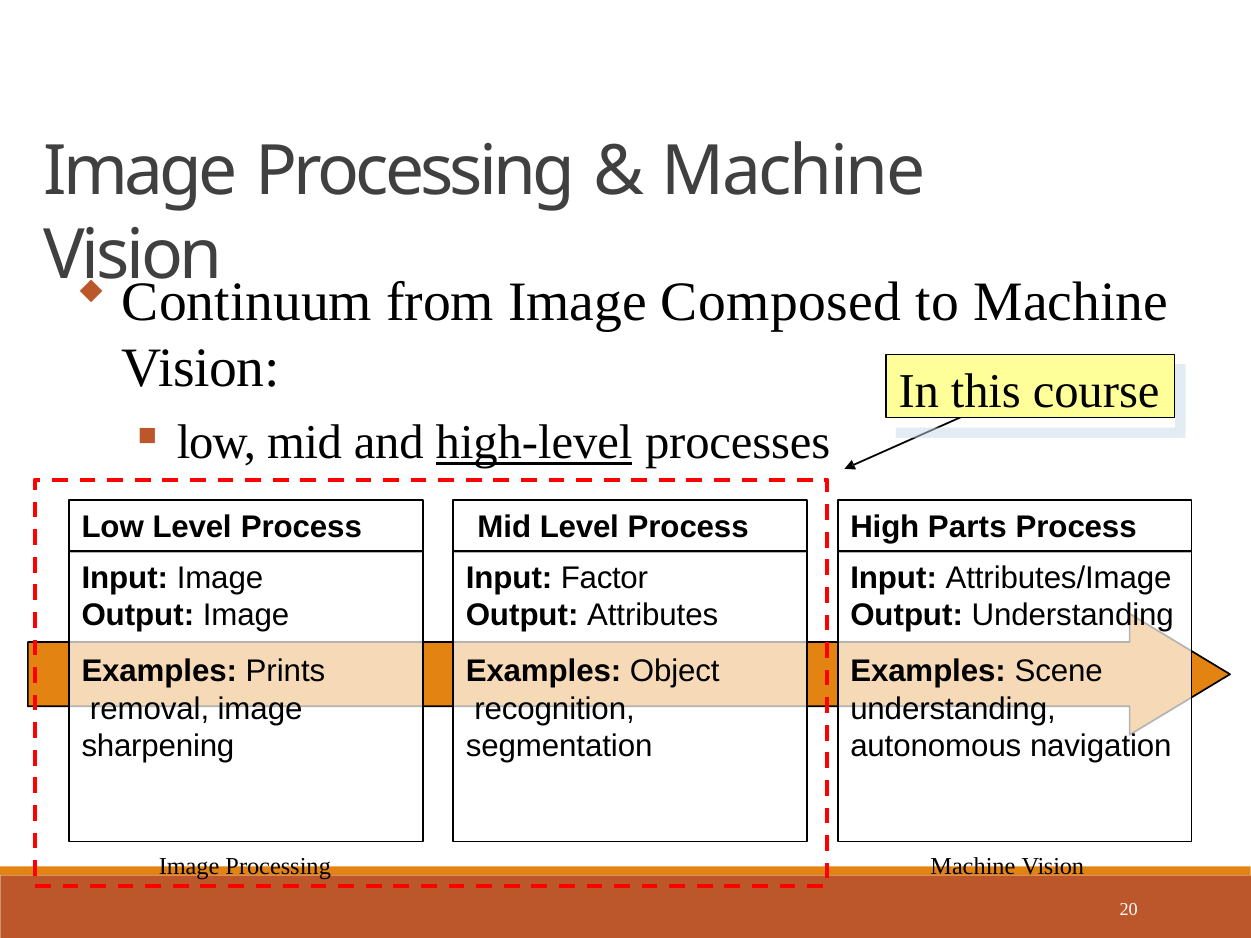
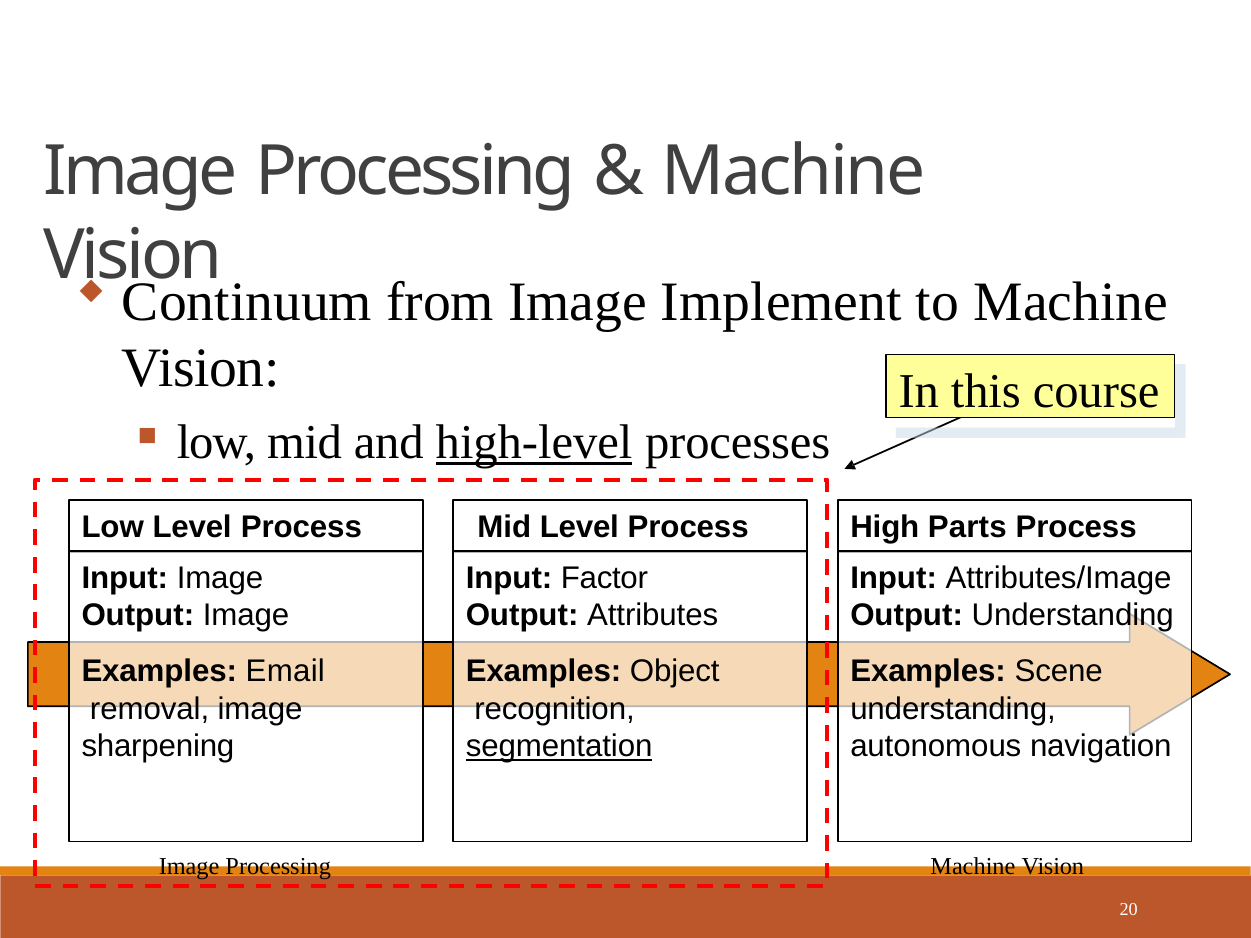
Composed: Composed -> Implement
Prints: Prints -> Email
segmentation underline: none -> present
